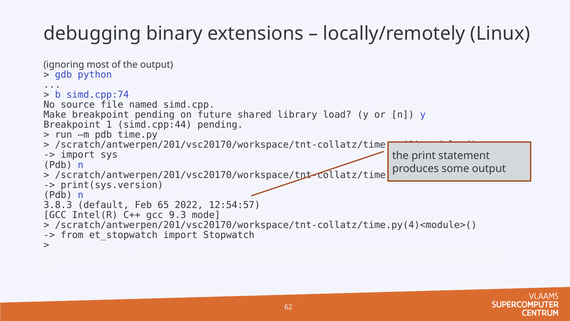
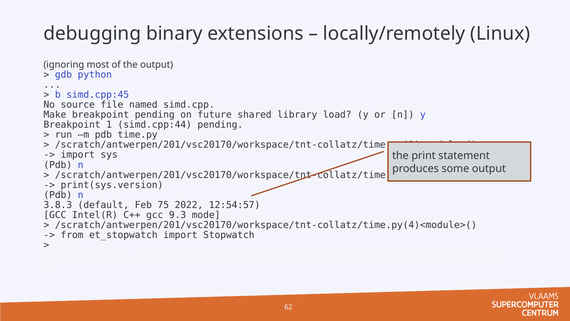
simd.cpp:74: simd.cpp:74 -> simd.cpp:45
65: 65 -> 75
